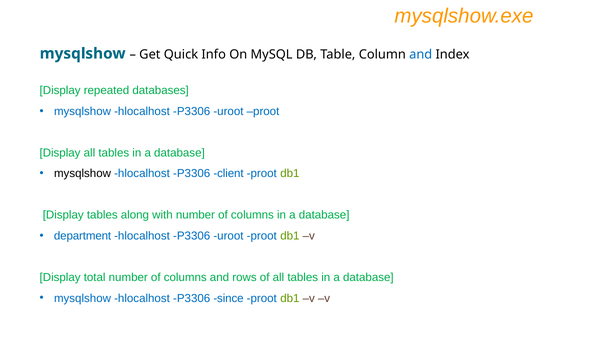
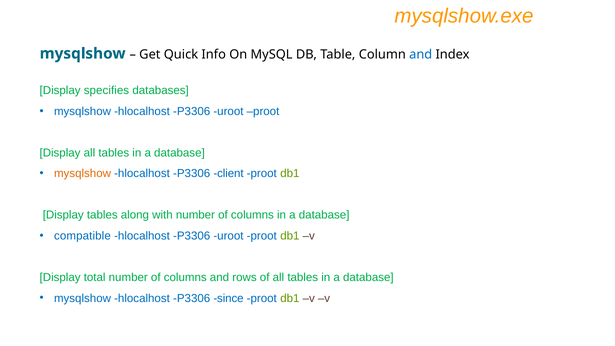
repeated: repeated -> specifies
mysqlshow at (83, 174) colour: black -> orange
department: department -> compatible
